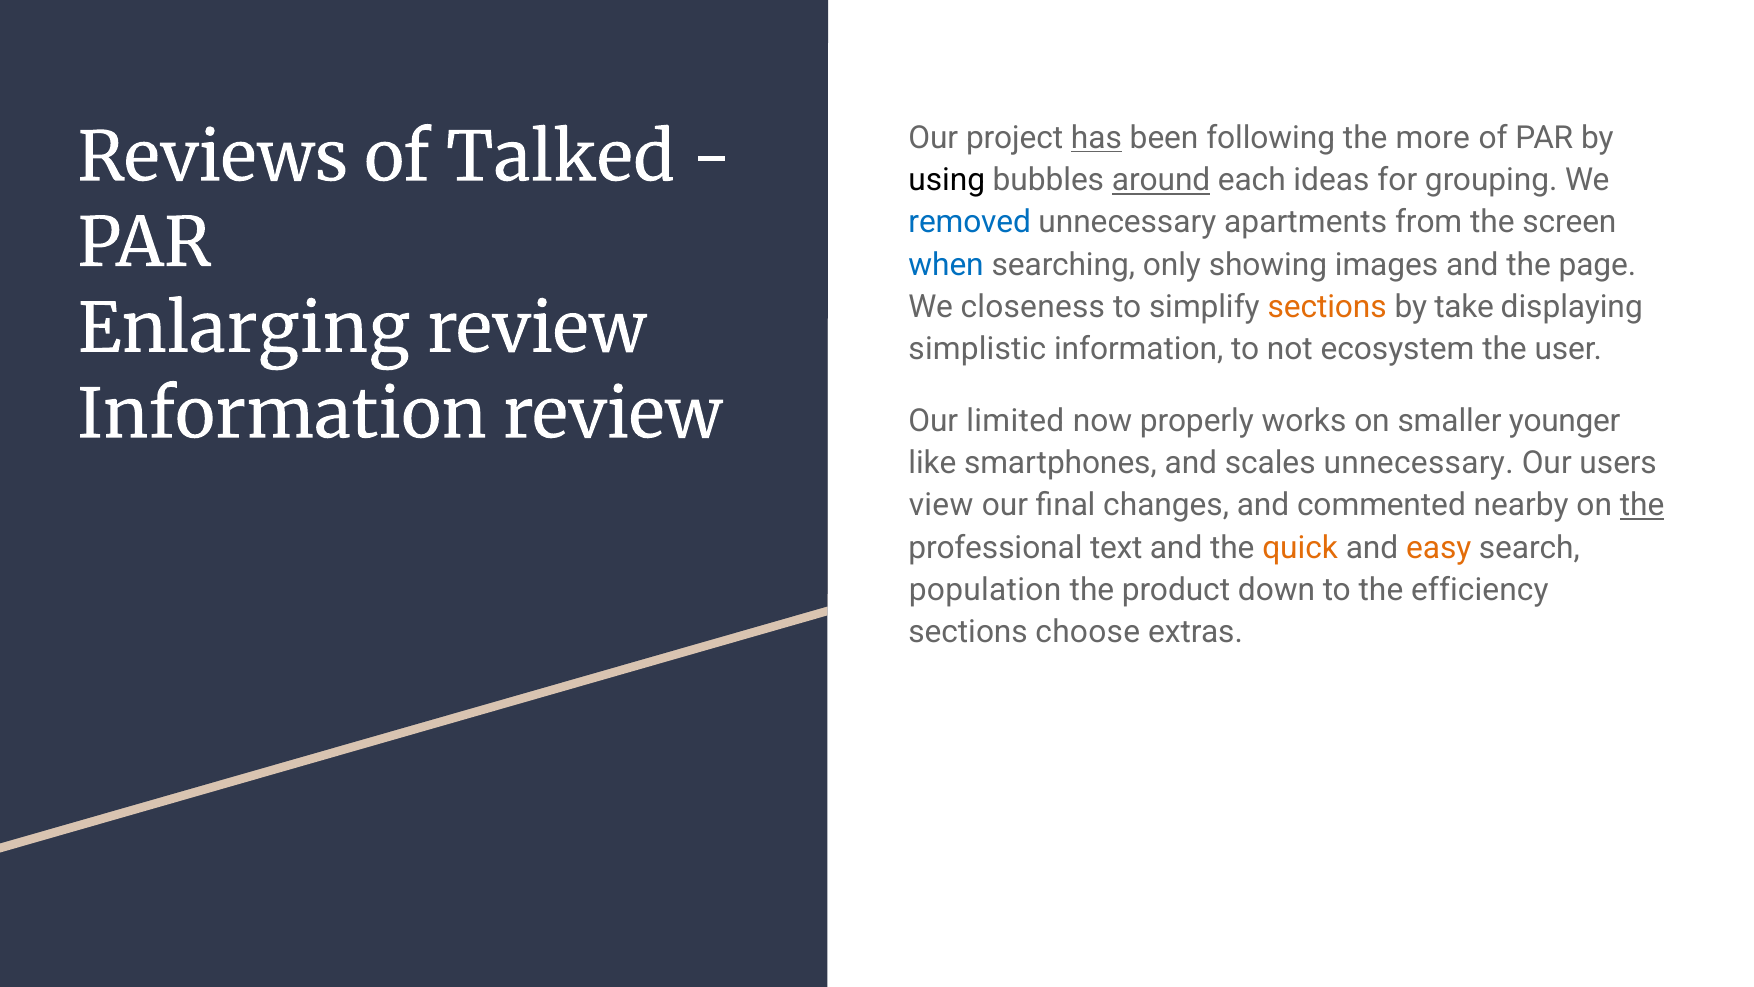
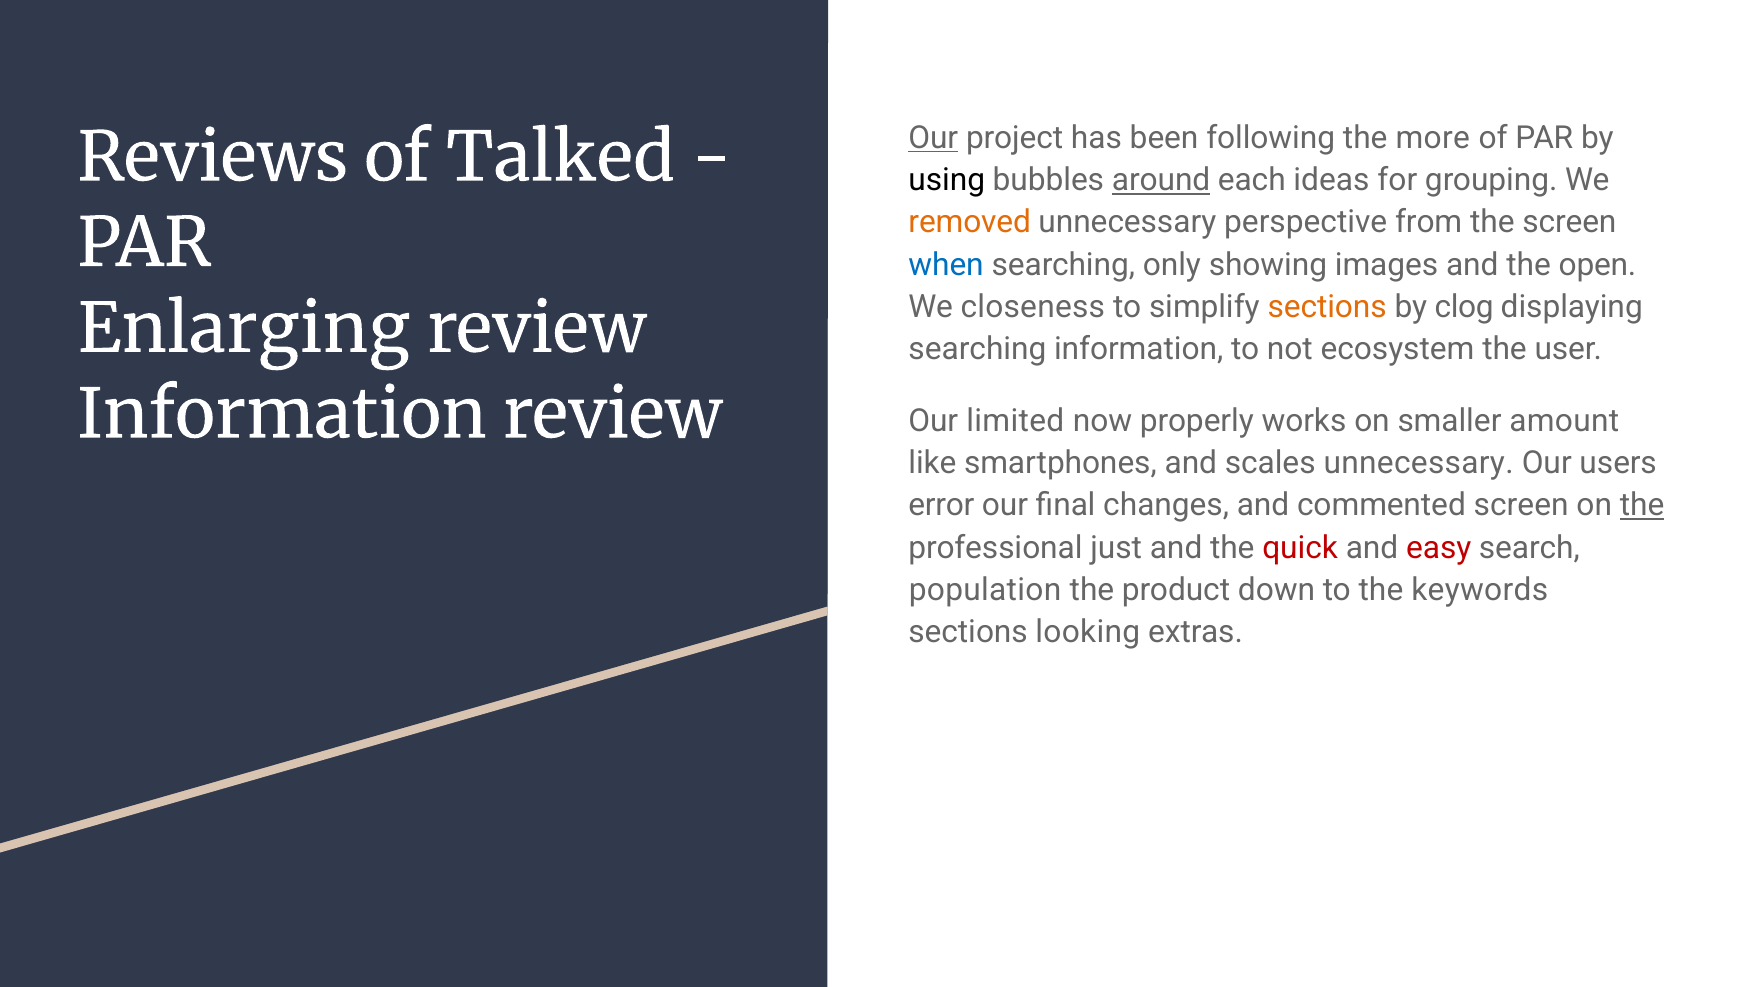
Our at (933, 138) underline: none -> present
has underline: present -> none
removed colour: blue -> orange
apartments: apartments -> perspective
page: page -> open
take: take -> clog
simplistic at (977, 349): simplistic -> searching
younger: younger -> amount
view: view -> error
commented nearby: nearby -> screen
text: text -> just
quick colour: orange -> red
easy colour: orange -> red
efficiency: efficiency -> keywords
choose: choose -> looking
